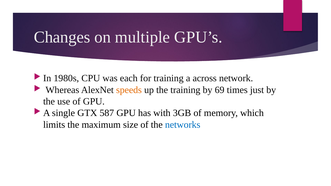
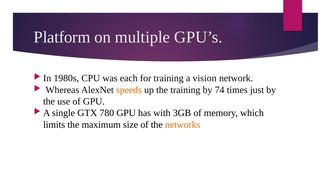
Changes: Changes -> Platform
across: across -> vision
69: 69 -> 74
587: 587 -> 780
networks colour: blue -> orange
